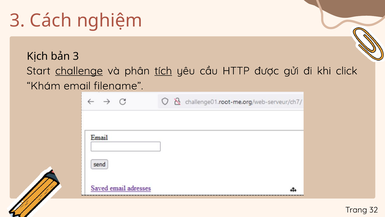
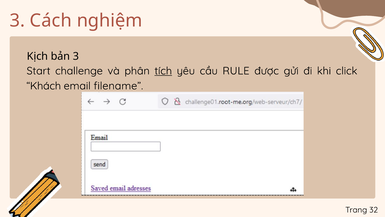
challenge underline: present -> none
HTTP: HTTP -> RULE
Khám: Khám -> Khách
